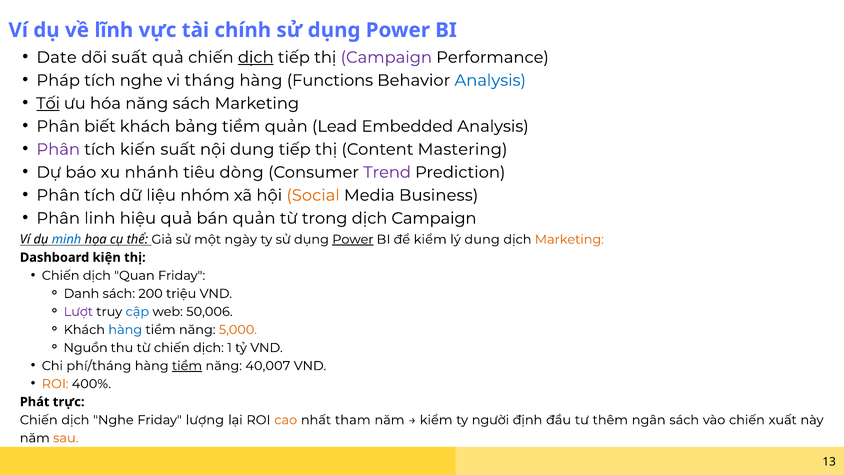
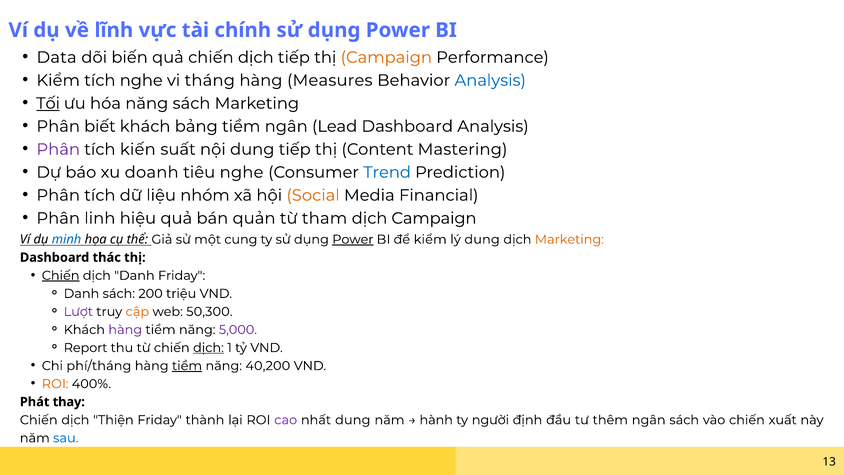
Date: Date -> Data
dõi suất: suất -> biến
dịch at (256, 57) underline: present -> none
Campaign at (386, 57) colour: purple -> orange
Pháp at (58, 80): Pháp -> Kiểm
Functions: Functions -> Measures
tiềm quản: quản -> ngân
Lead Embedded: Embedded -> Dashboard
nhánh: nhánh -> doanh
tiêu dòng: dòng -> nghe
Trend colour: purple -> blue
Business: Business -> Financial
trong: trong -> tham
ngày: ngày -> cung
kiện: kiện -> thác
Chiến at (61, 275) underline: none -> present
dịch Quan: Quan -> Danh
cập colour: blue -> orange
50,006: 50,006 -> 50,300
hàng at (125, 330) colour: blue -> purple
5,000 colour: orange -> purple
Nguồn: Nguồn -> Report
dịch at (208, 348) underline: none -> present
40,007: 40,007 -> 40,200
trực: trực -> thay
dịch Nghe: Nghe -> Thiện
lượng: lượng -> thành
cao colour: orange -> purple
nhất tham: tham -> dung
kiểm at (436, 420): kiểm -> hành
sau colour: orange -> blue
